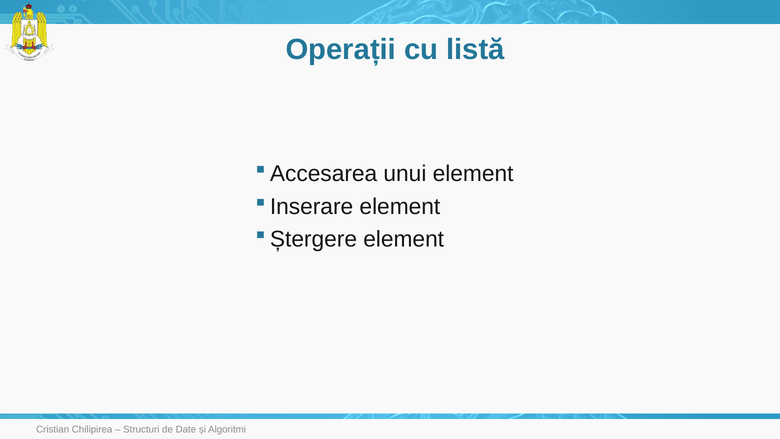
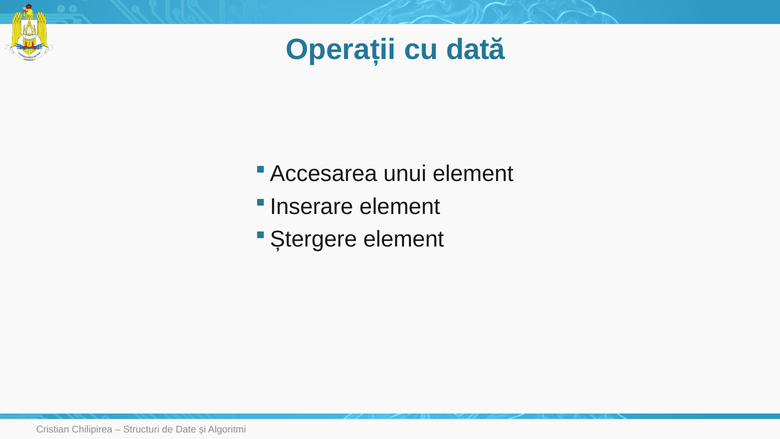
listă: listă -> dată
